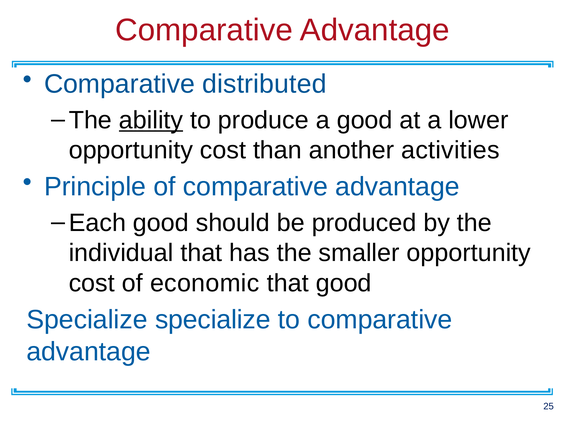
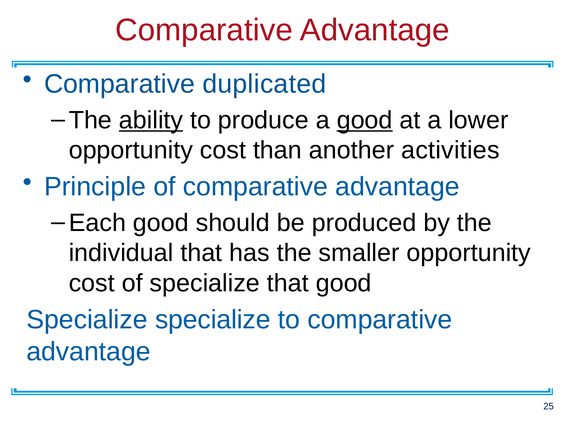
distributed: distributed -> duplicated
good at (365, 120) underline: none -> present
of economic: economic -> specialize
